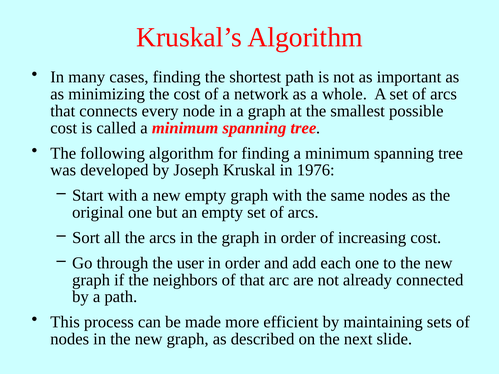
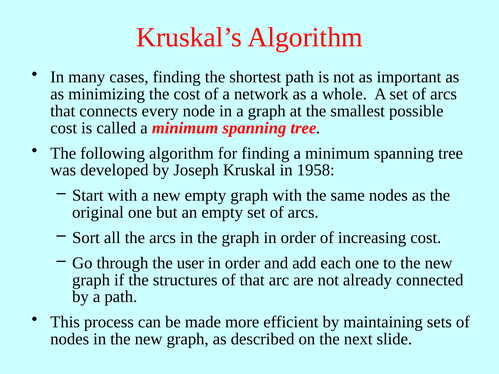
1976: 1976 -> 1958
neighbors: neighbors -> structures
